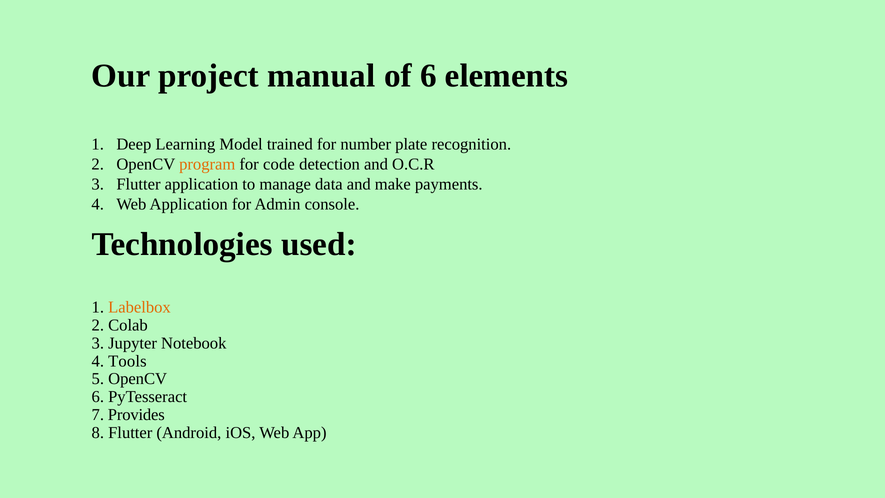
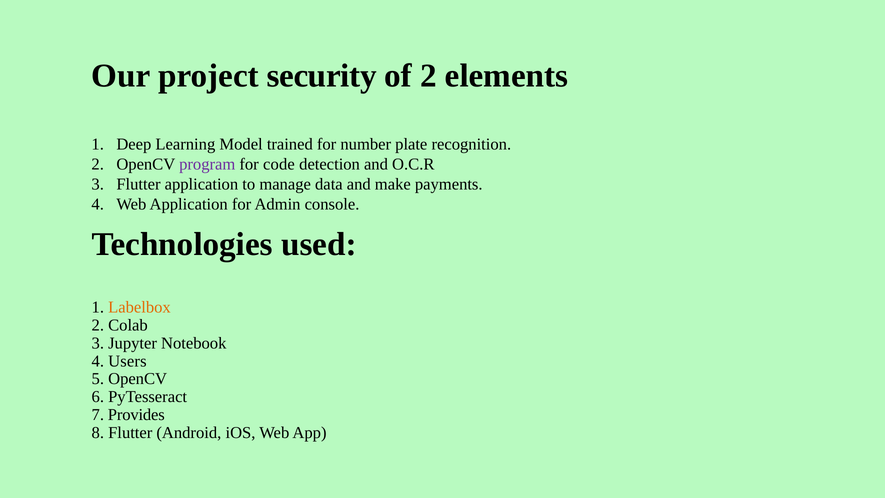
manual: manual -> security
of 6: 6 -> 2
program colour: orange -> purple
Tools: Tools -> Users
